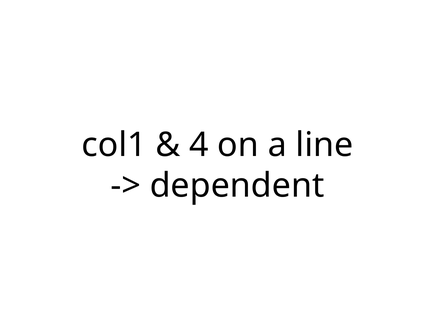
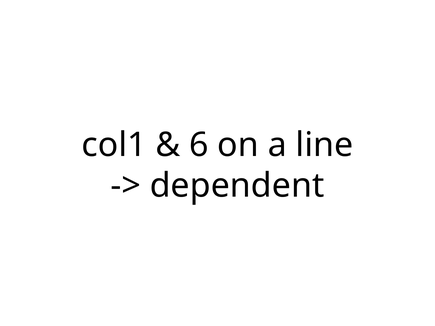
4: 4 -> 6
